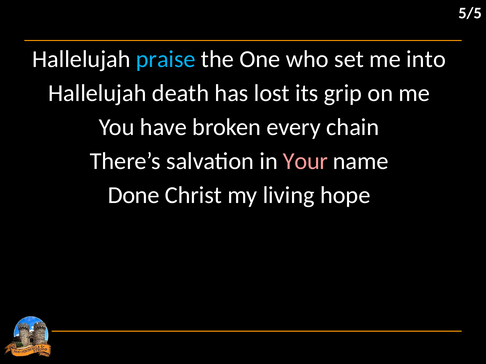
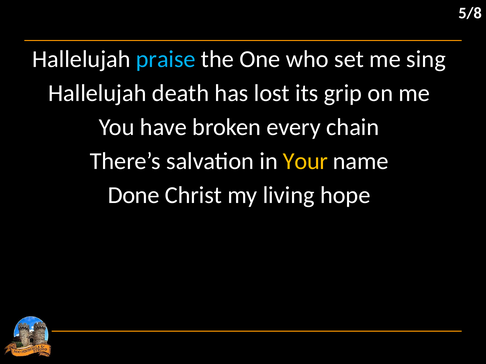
5/5: 5/5 -> 5/8
into: into -> sing
Your colour: pink -> yellow
